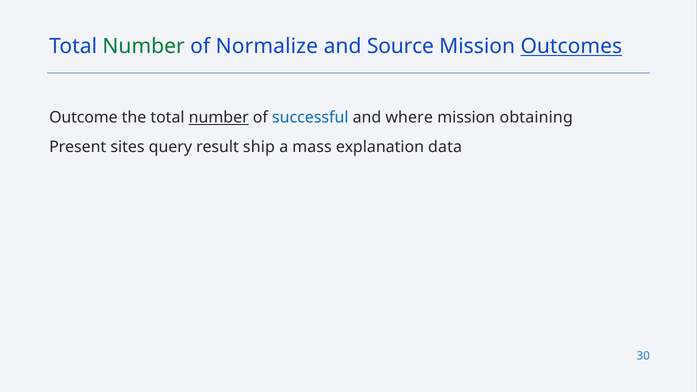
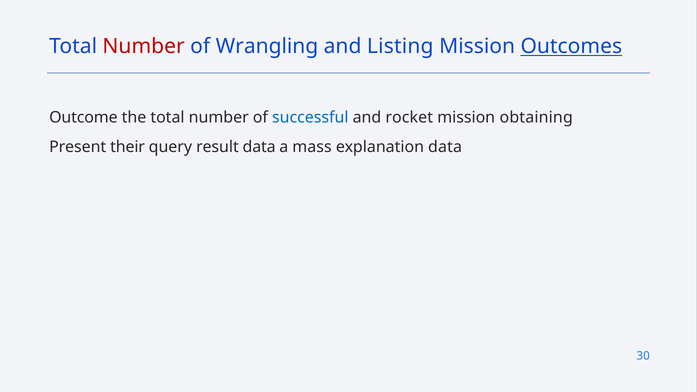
Number at (144, 46) colour: green -> red
Normalize: Normalize -> Wrangling
Source: Source -> Listing
number at (219, 118) underline: present -> none
where: where -> rocket
sites: sites -> their
result ship: ship -> data
